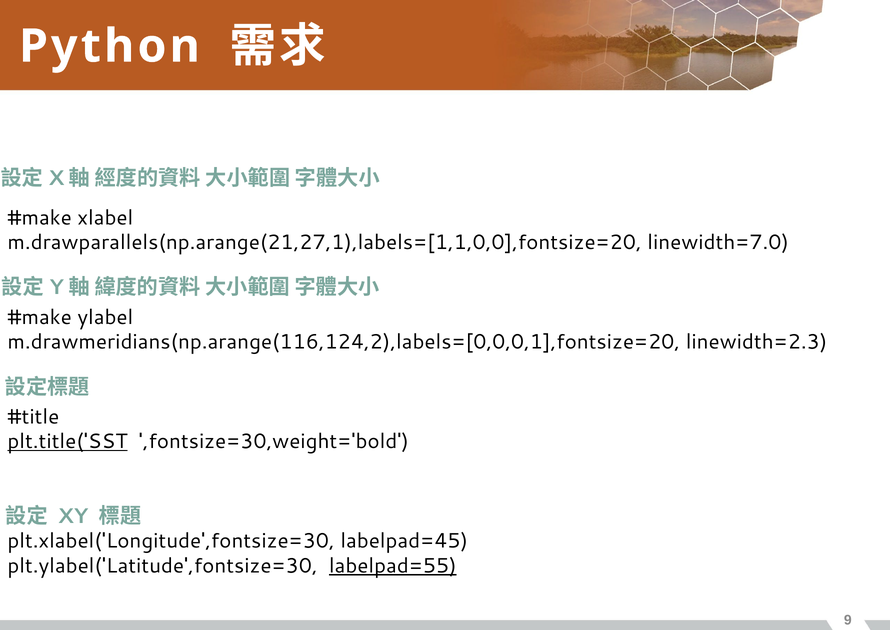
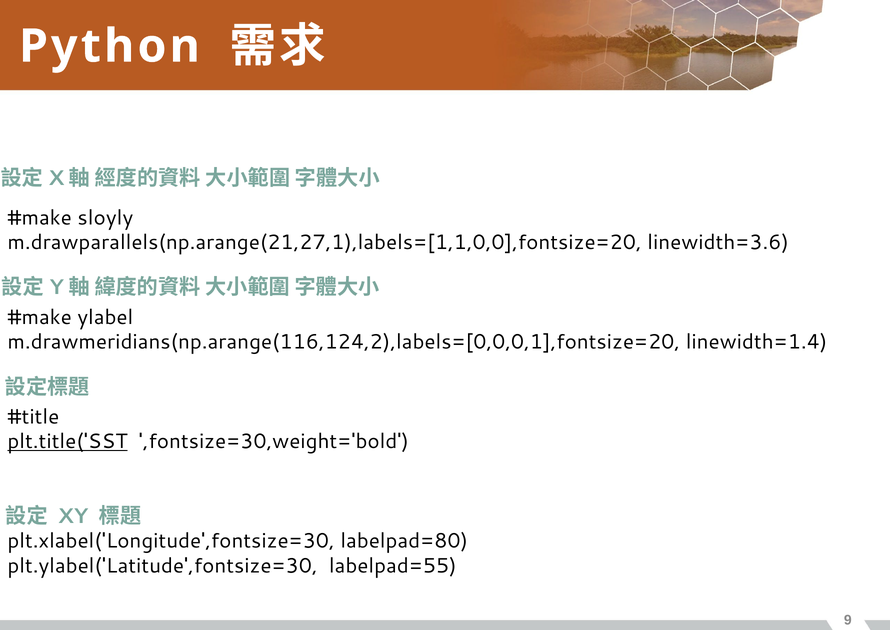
xlabel: xlabel -> sloyly
linewidth=7.0: linewidth=7.0 -> linewidth=3.6
linewidth=2.3: linewidth=2.3 -> linewidth=1.4
labelpad=45: labelpad=45 -> labelpad=80
labelpad=55 underline: present -> none
